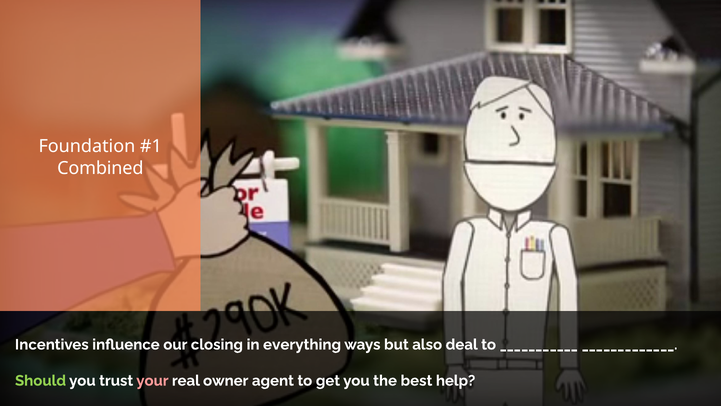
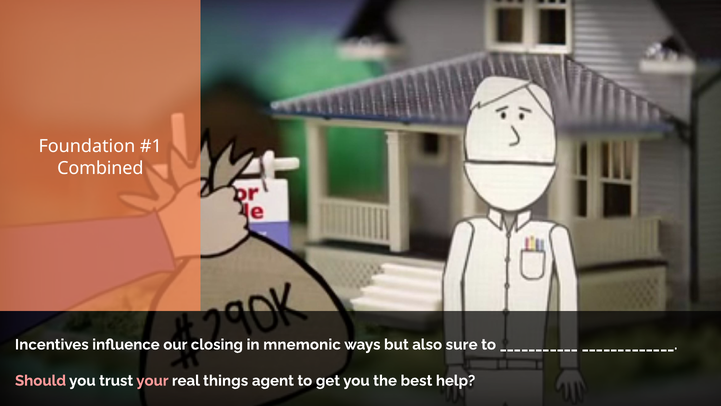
everything: everything -> mnemonic
deal: deal -> sure
Should colour: light green -> pink
owner: owner -> things
